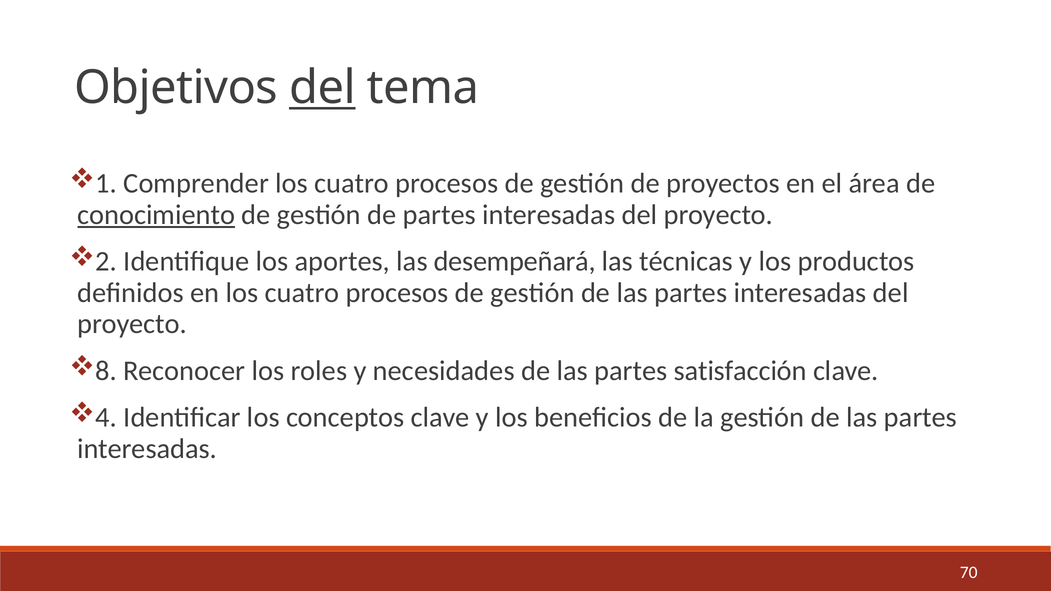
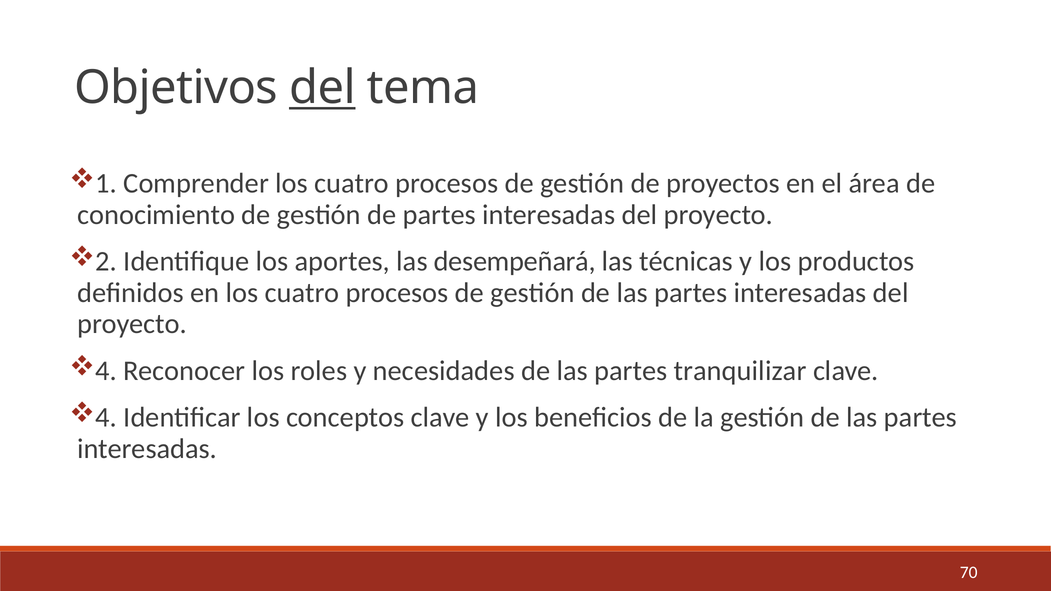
conocimiento underline: present -> none
8 at (106, 371): 8 -> 4
satisfacción: satisfacción -> tranquilizar
